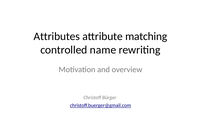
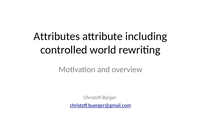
matching: matching -> including
name: name -> world
